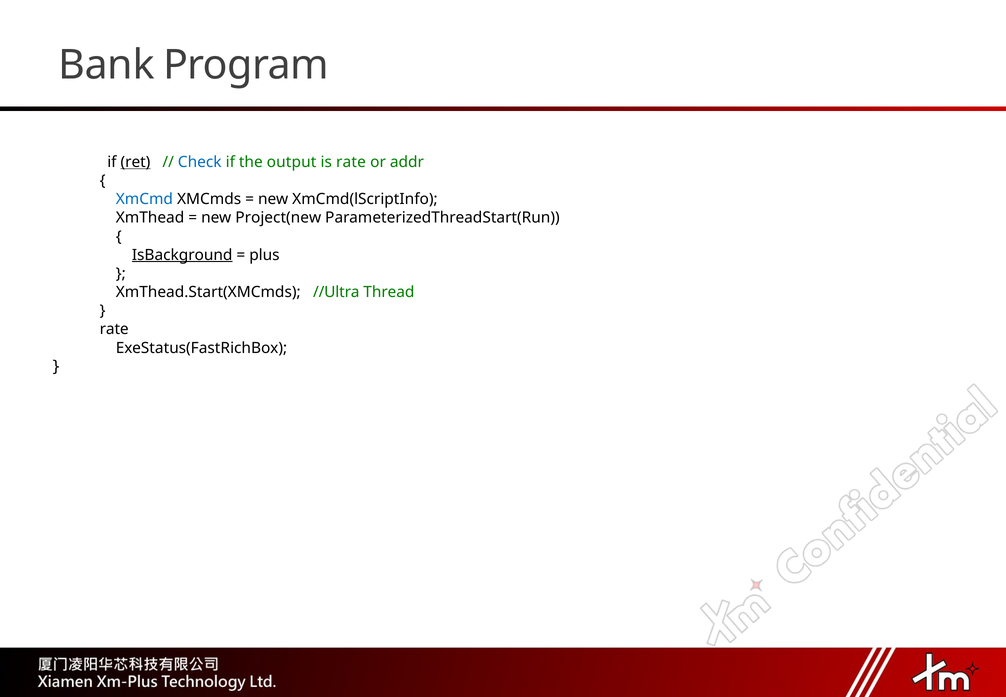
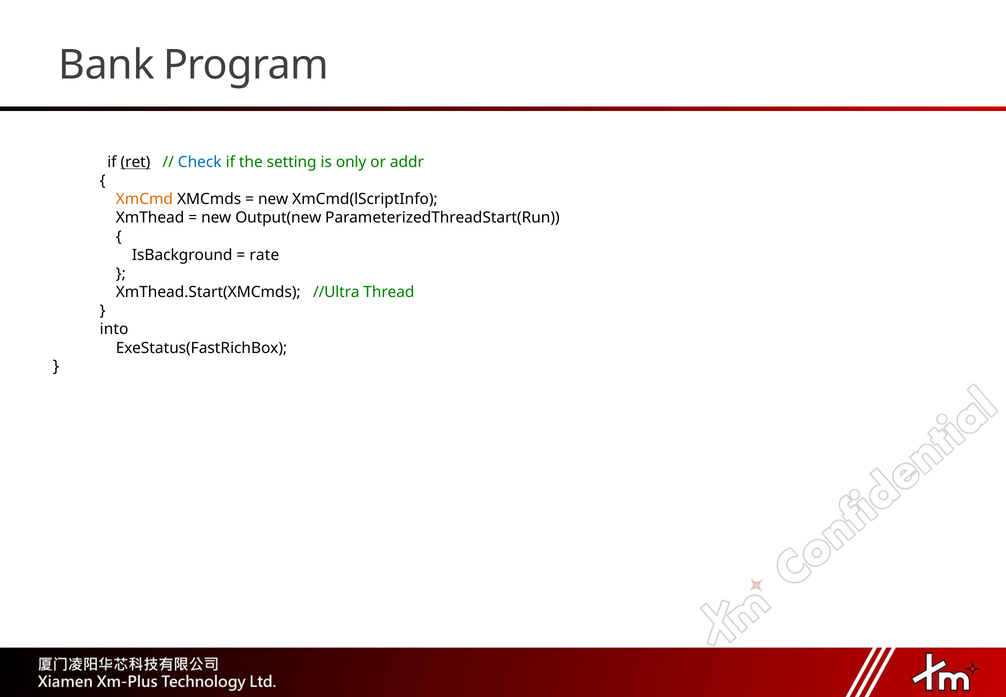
output: output -> setting
is rate: rate -> only
XmCmd colour: blue -> orange
Project(new: Project(new -> Output(new
IsBackground underline: present -> none
plus: plus -> rate
rate at (114, 329): rate -> into
